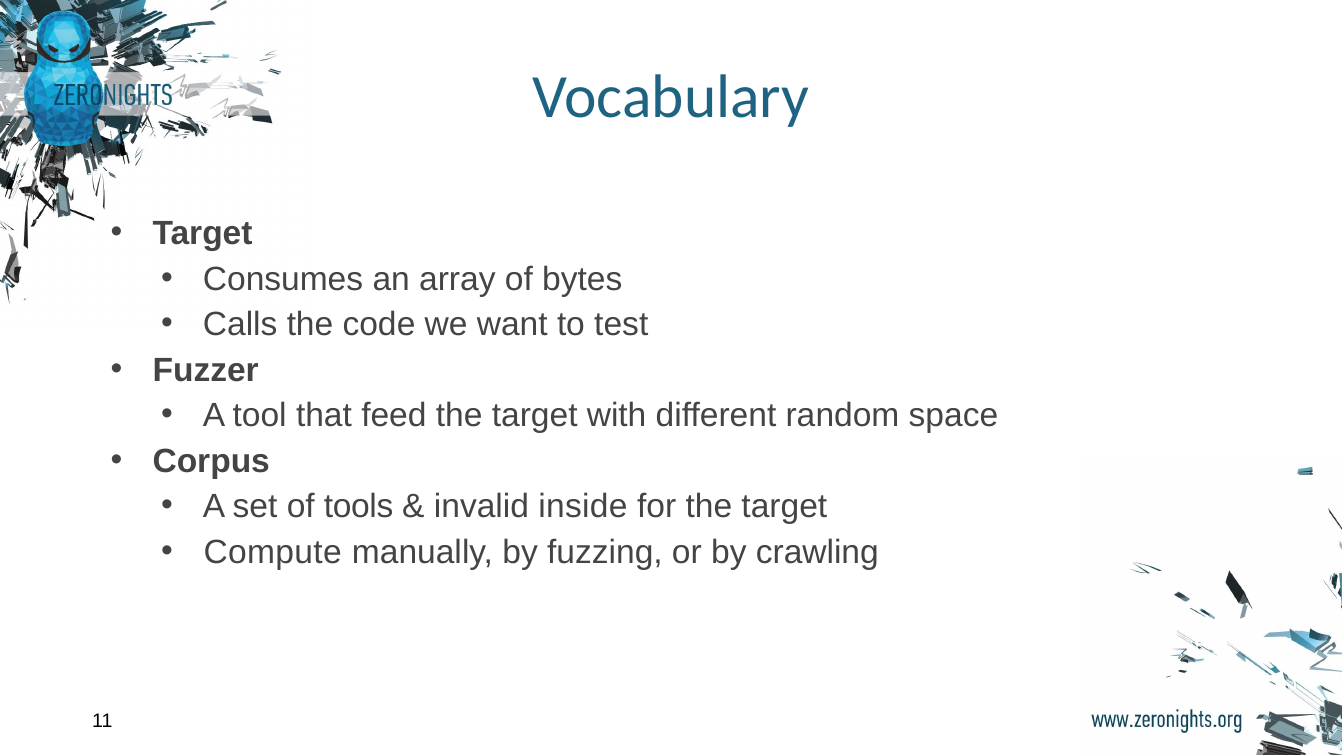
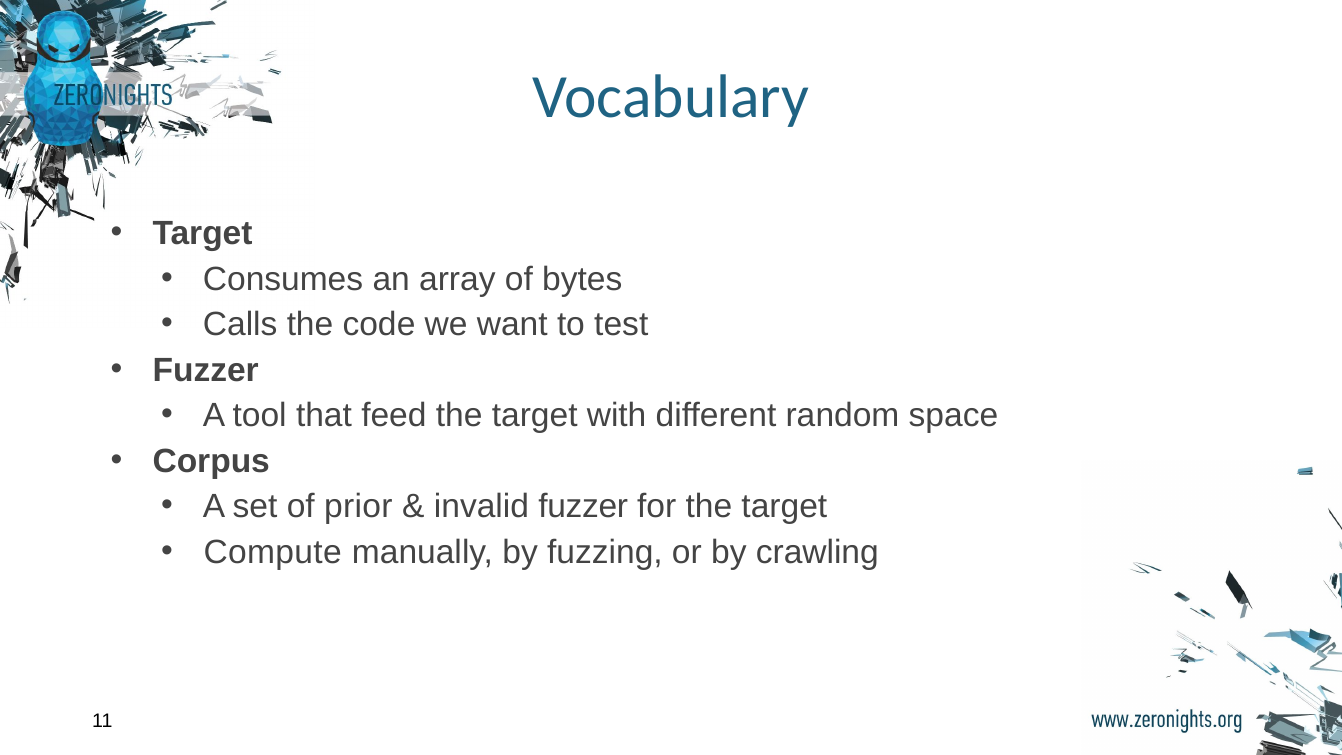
tools: tools -> prior
invalid inside: inside -> fuzzer
